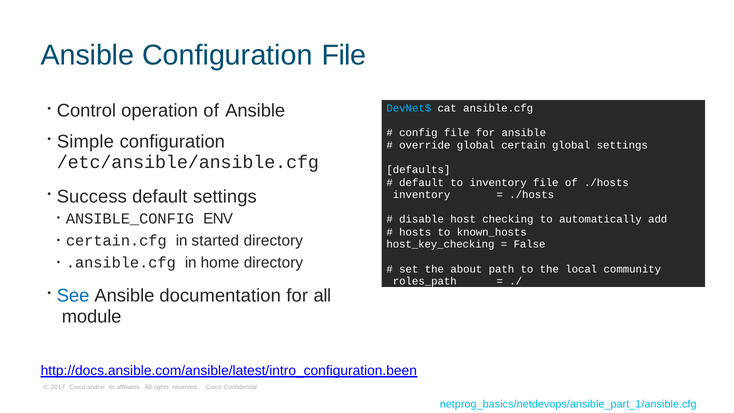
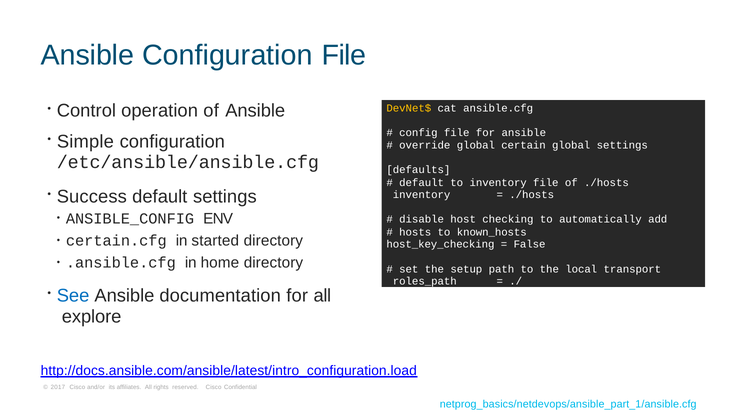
DevNet$ colour: light blue -> yellow
about: about -> setup
community: community -> transport
module: module -> explore
http://docs.ansible.com/ansible/latest/intro_configuration.been: http://docs.ansible.com/ansible/latest/intro_configuration.been -> http://docs.ansible.com/ansible/latest/intro_configuration.load
